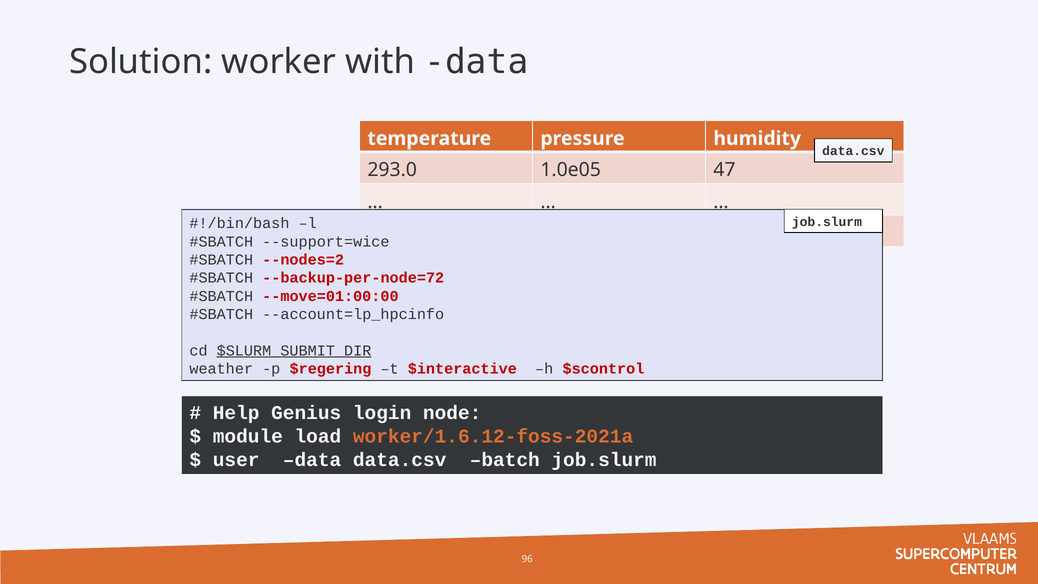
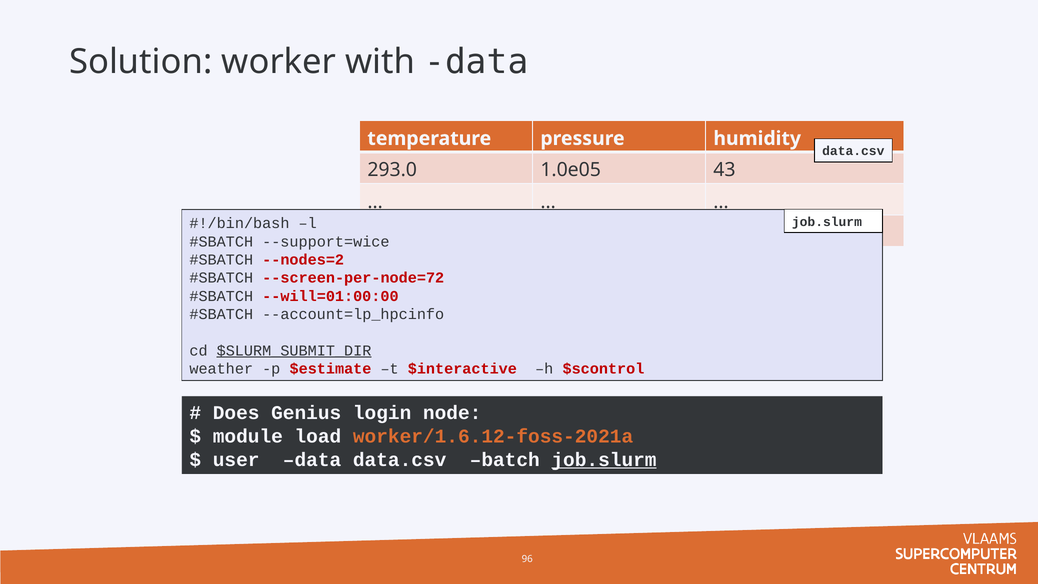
47: 47 -> 43
--backup-per-node=72: --backup-per-node=72 -> --screen-per-node=72
--move=01:00:00: --move=01:00:00 -> --will=01:00:00
$regering: $regering -> $estimate
Help: Help -> Does
job.slurm at (604, 460) underline: none -> present
